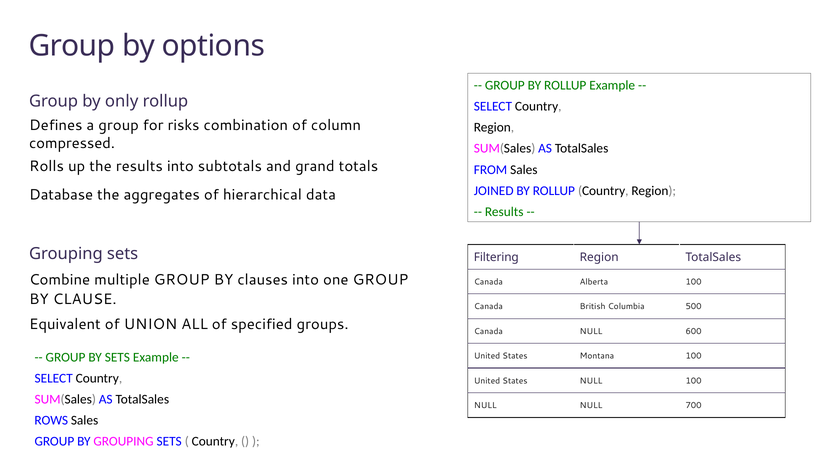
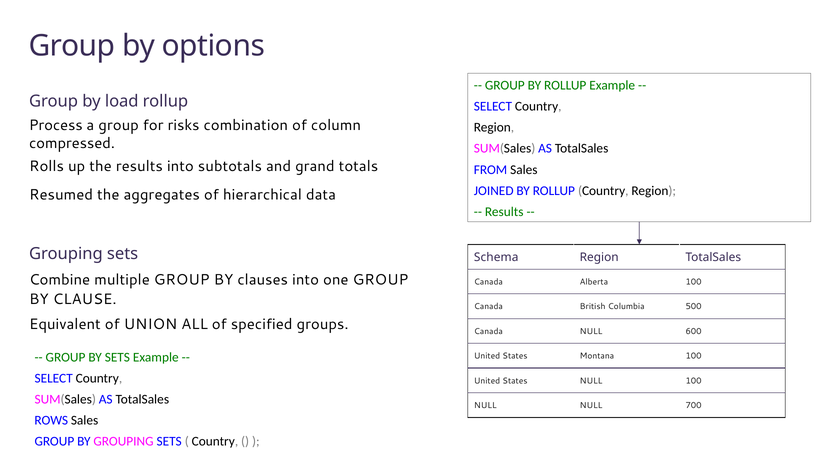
only: only -> load
Defines: Defines -> Process
Database: Database -> Resumed
Filtering: Filtering -> Schema
